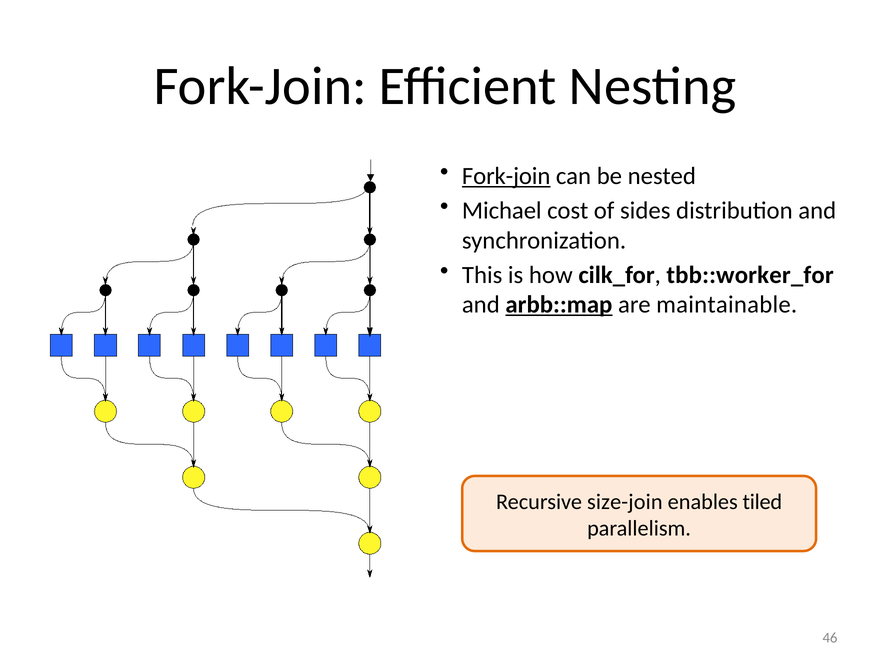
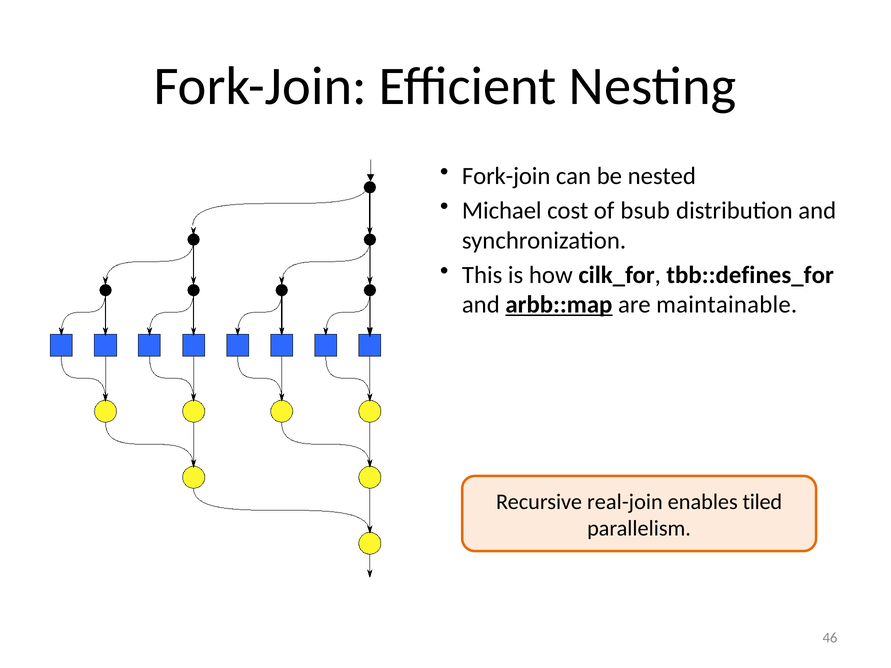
Fork-join at (506, 176) underline: present -> none
sides: sides -> bsub
tbb::worker_for: tbb::worker_for -> tbb::defines_for
size-join: size-join -> real-join
